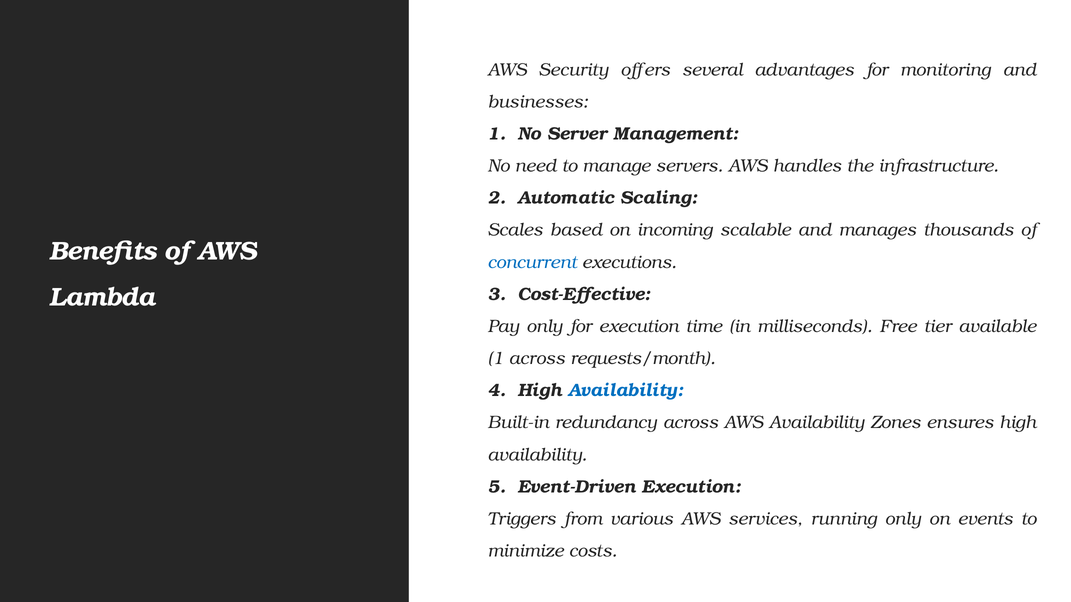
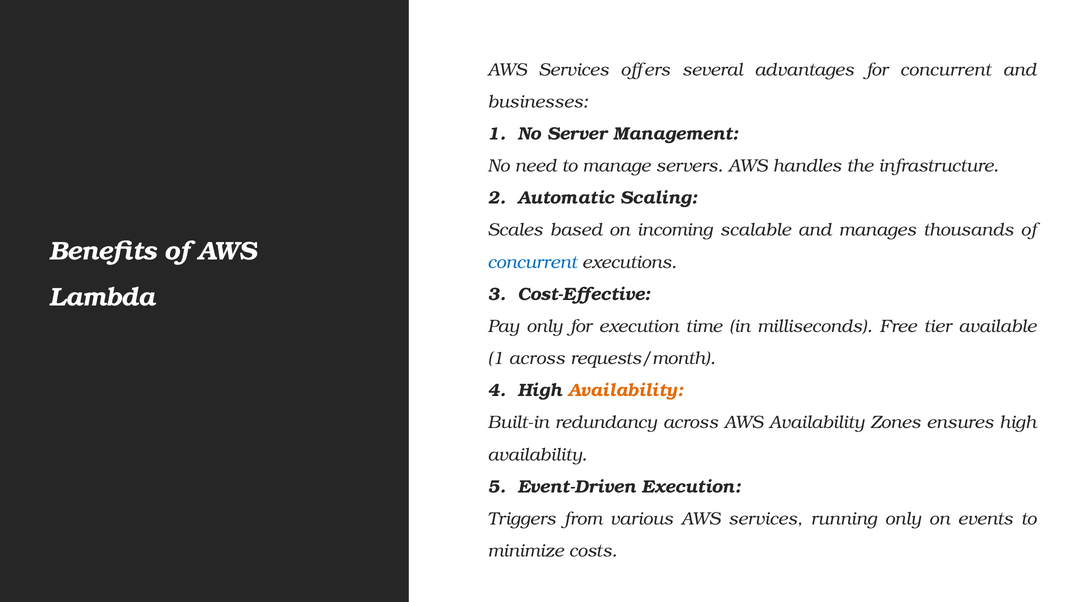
Security at (574, 70): Security -> Services
for monitoring: monitoring -> concurrent
Availability at (626, 391) colour: blue -> orange
